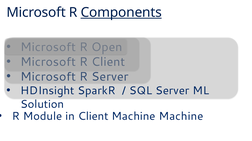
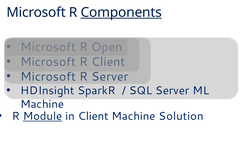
Solution at (42, 105): Solution -> Machine
Module underline: none -> present
Machine Machine: Machine -> Solution
